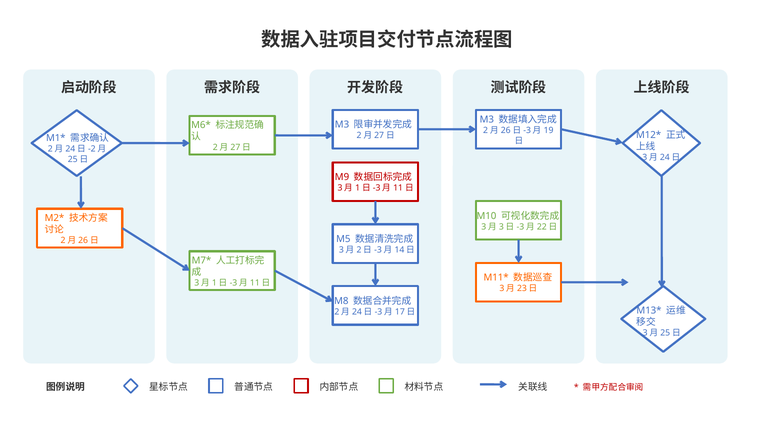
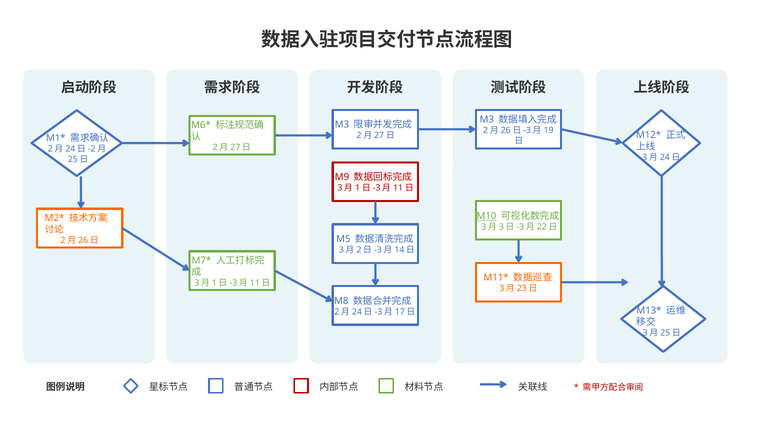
M10 underline: none -> present
